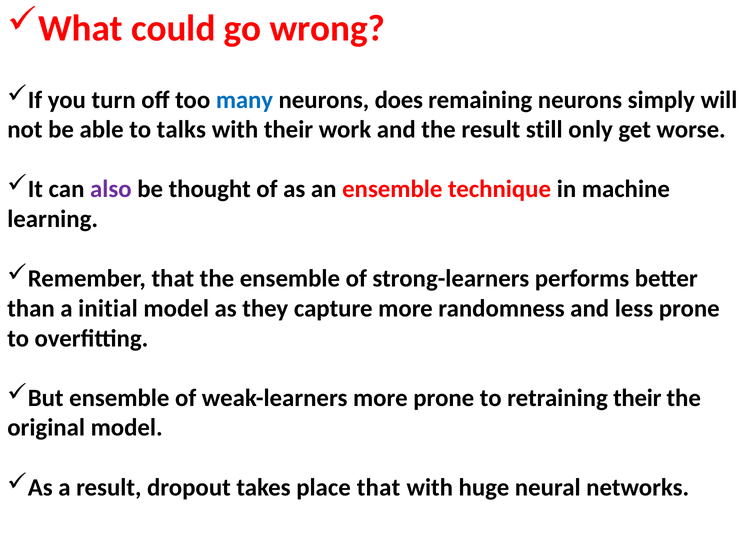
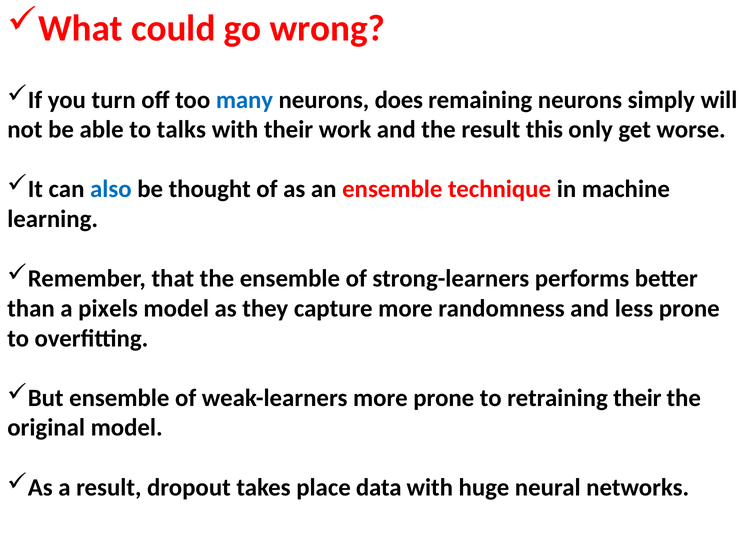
still: still -> this
also colour: purple -> blue
initial: initial -> pixels
place that: that -> data
